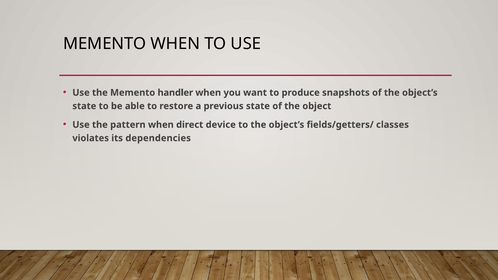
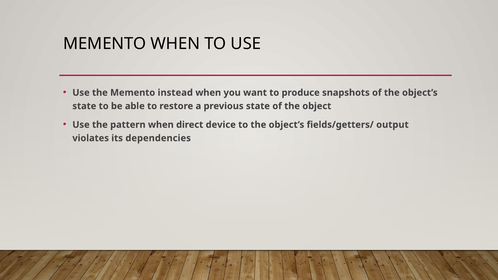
handler: handler -> instead
classes: classes -> output
